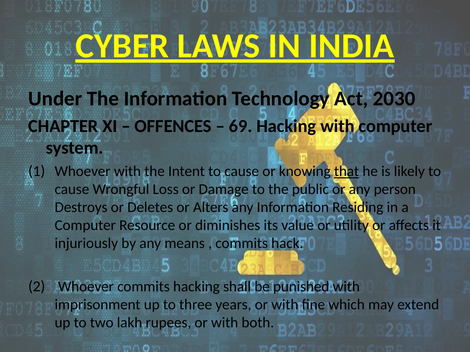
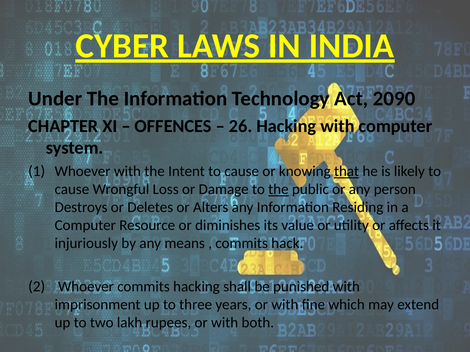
2030: 2030 -> 2090
69: 69 -> 26
the at (278, 190) underline: none -> present
